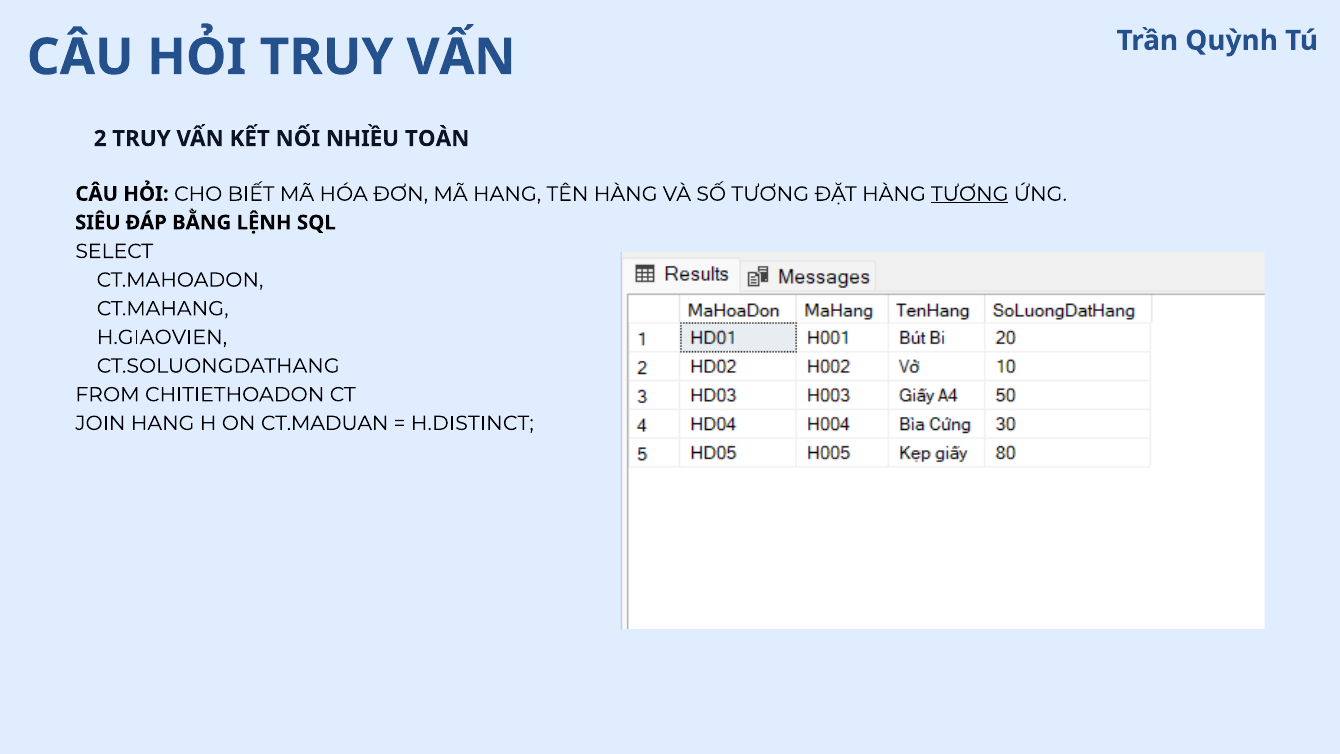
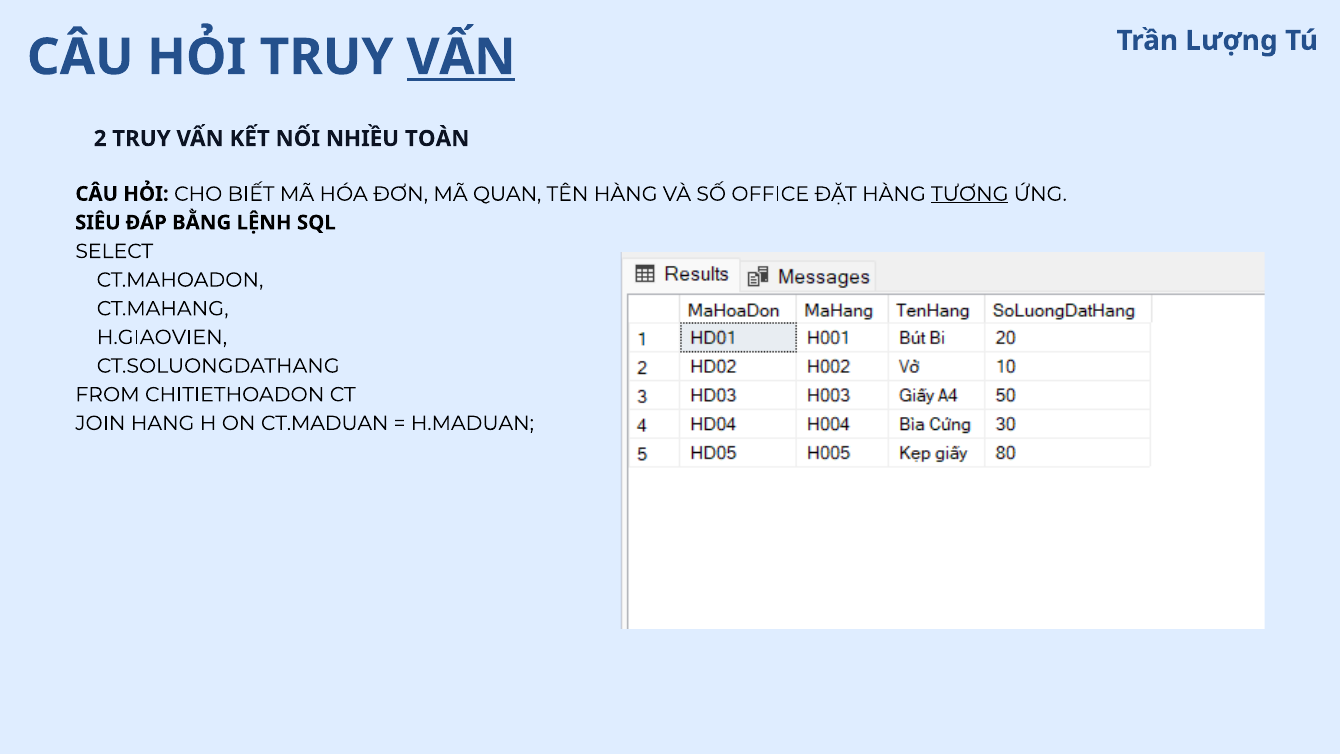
VẤN at (461, 57) underline: none -> present
Quỳnh: Quỳnh -> Lượng
MÃ HANG: HANG -> QUAN
SỐ TƯƠNG: TƯƠNG -> OFFICE
H.DISTINCT: H.DISTINCT -> H.MADUAN
